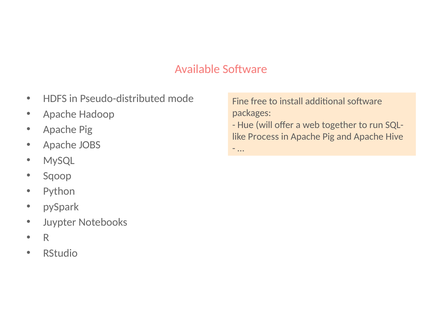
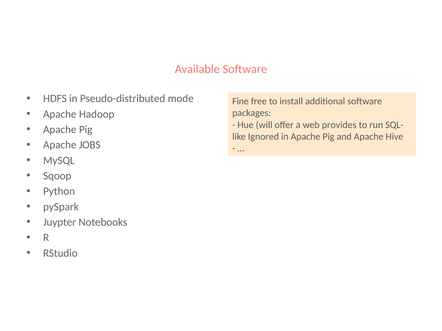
together: together -> provides
Process: Process -> Ignored
